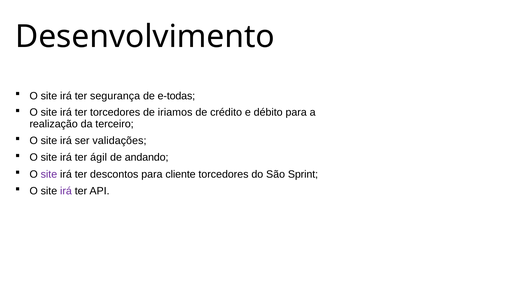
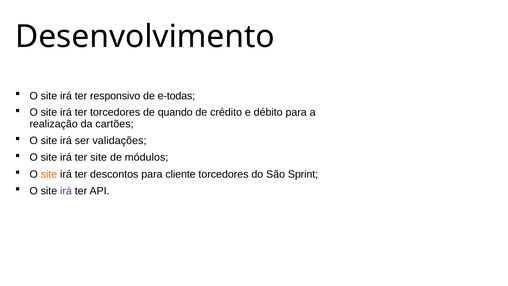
segurança: segurança -> responsivo
iriamos: iriamos -> quando
terceiro: terceiro -> cartões
ter ágil: ágil -> site
andando: andando -> módulos
site at (49, 174) colour: purple -> orange
